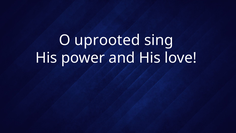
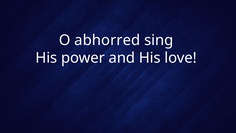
uprooted: uprooted -> abhorred
